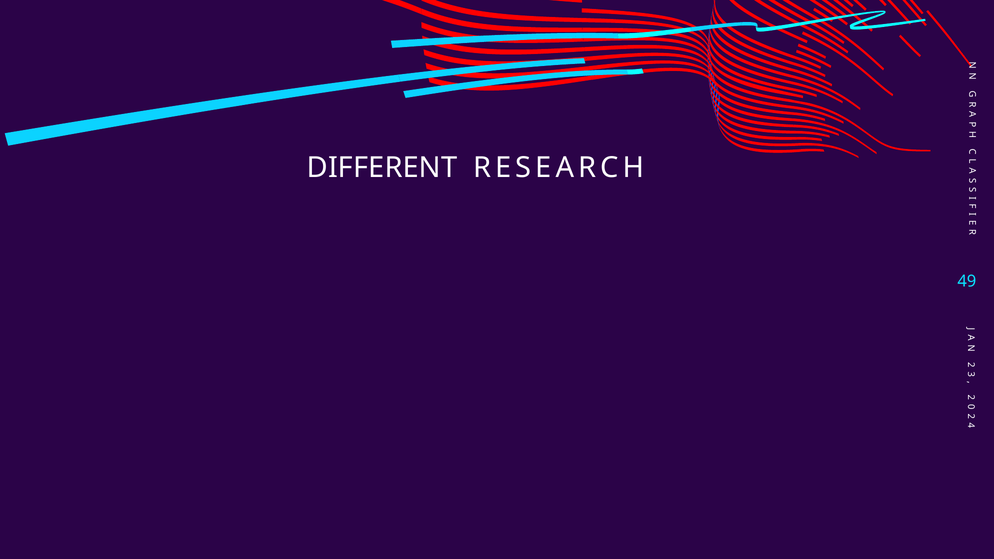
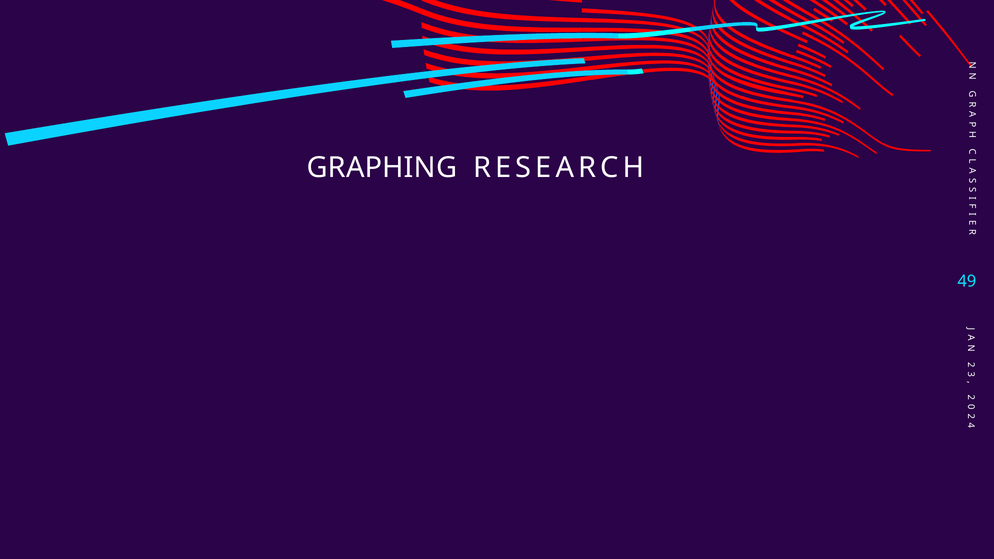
DIFFERENT: DIFFERENT -> GRAPHING
